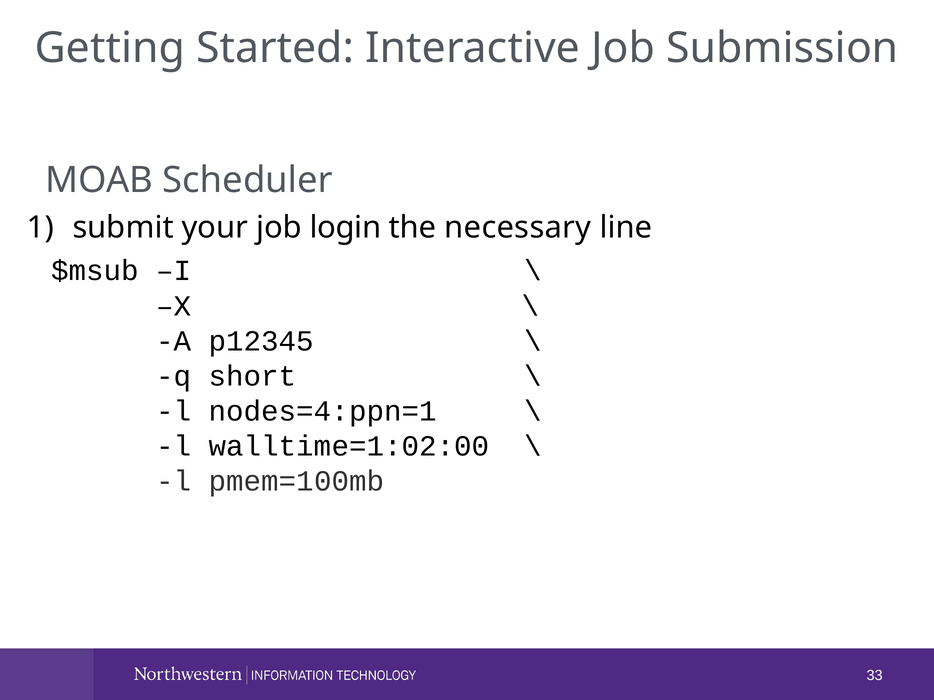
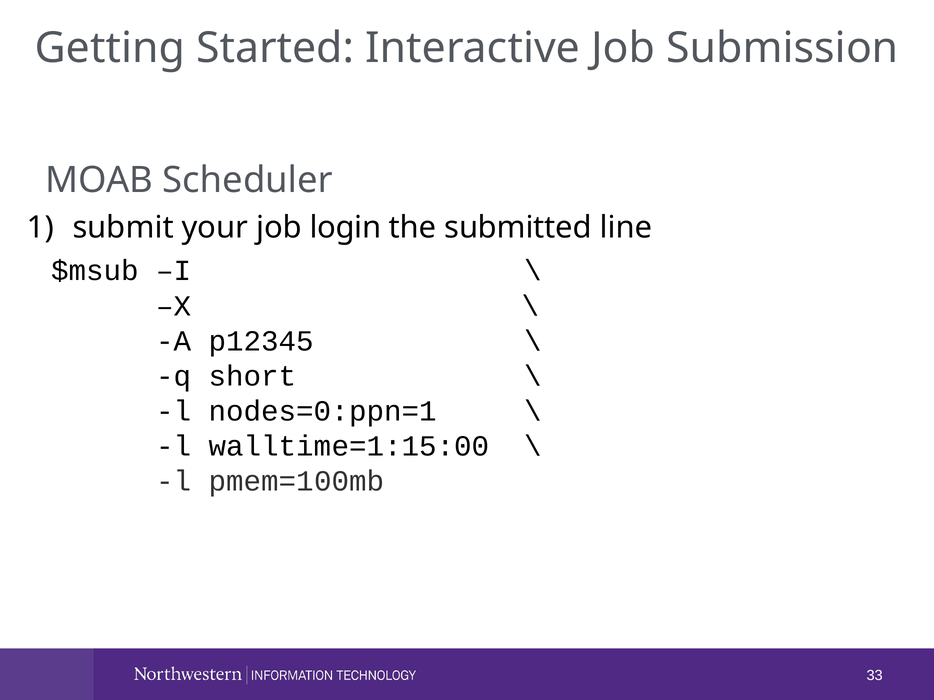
necessary: necessary -> submitted
nodes=4:ppn=1: nodes=4:ppn=1 -> nodes=0:ppn=1
walltime=1:02:00: walltime=1:02:00 -> walltime=1:15:00
